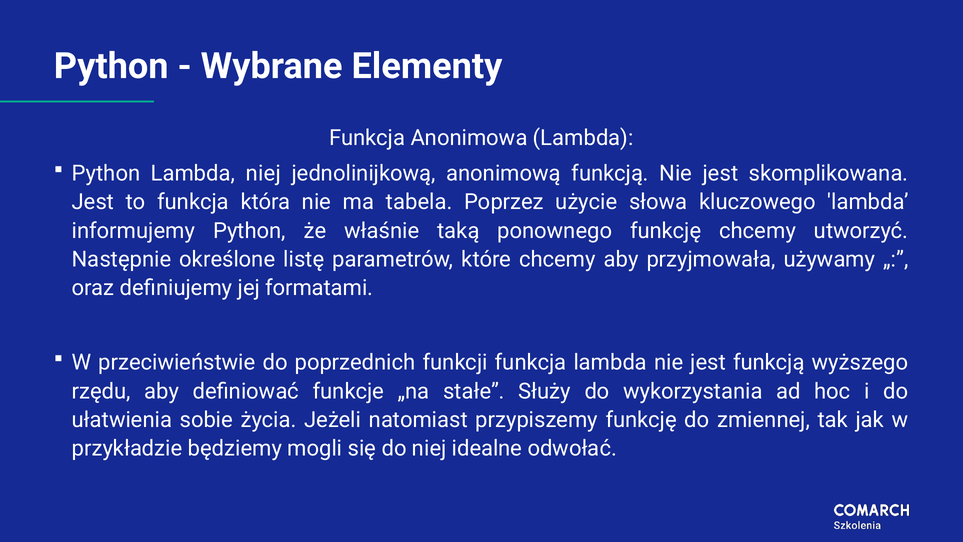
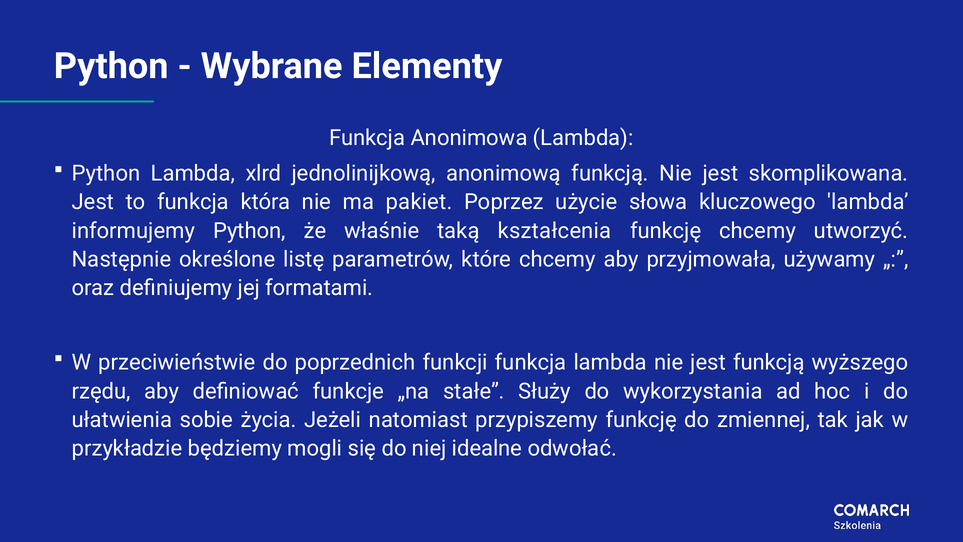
Lambda niej: niej -> xlrd
tabela: tabela -> pakiet
ponownego: ponownego -> kształcenia
